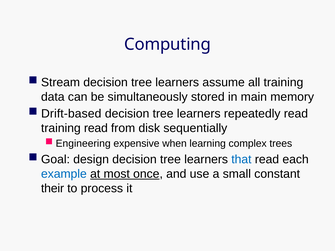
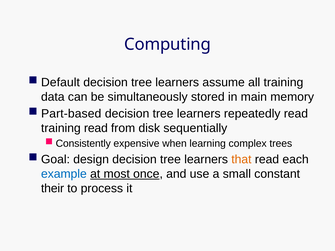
Stream: Stream -> Default
Drift-based: Drift-based -> Part-based
Engineering: Engineering -> Consistently
that colour: blue -> orange
